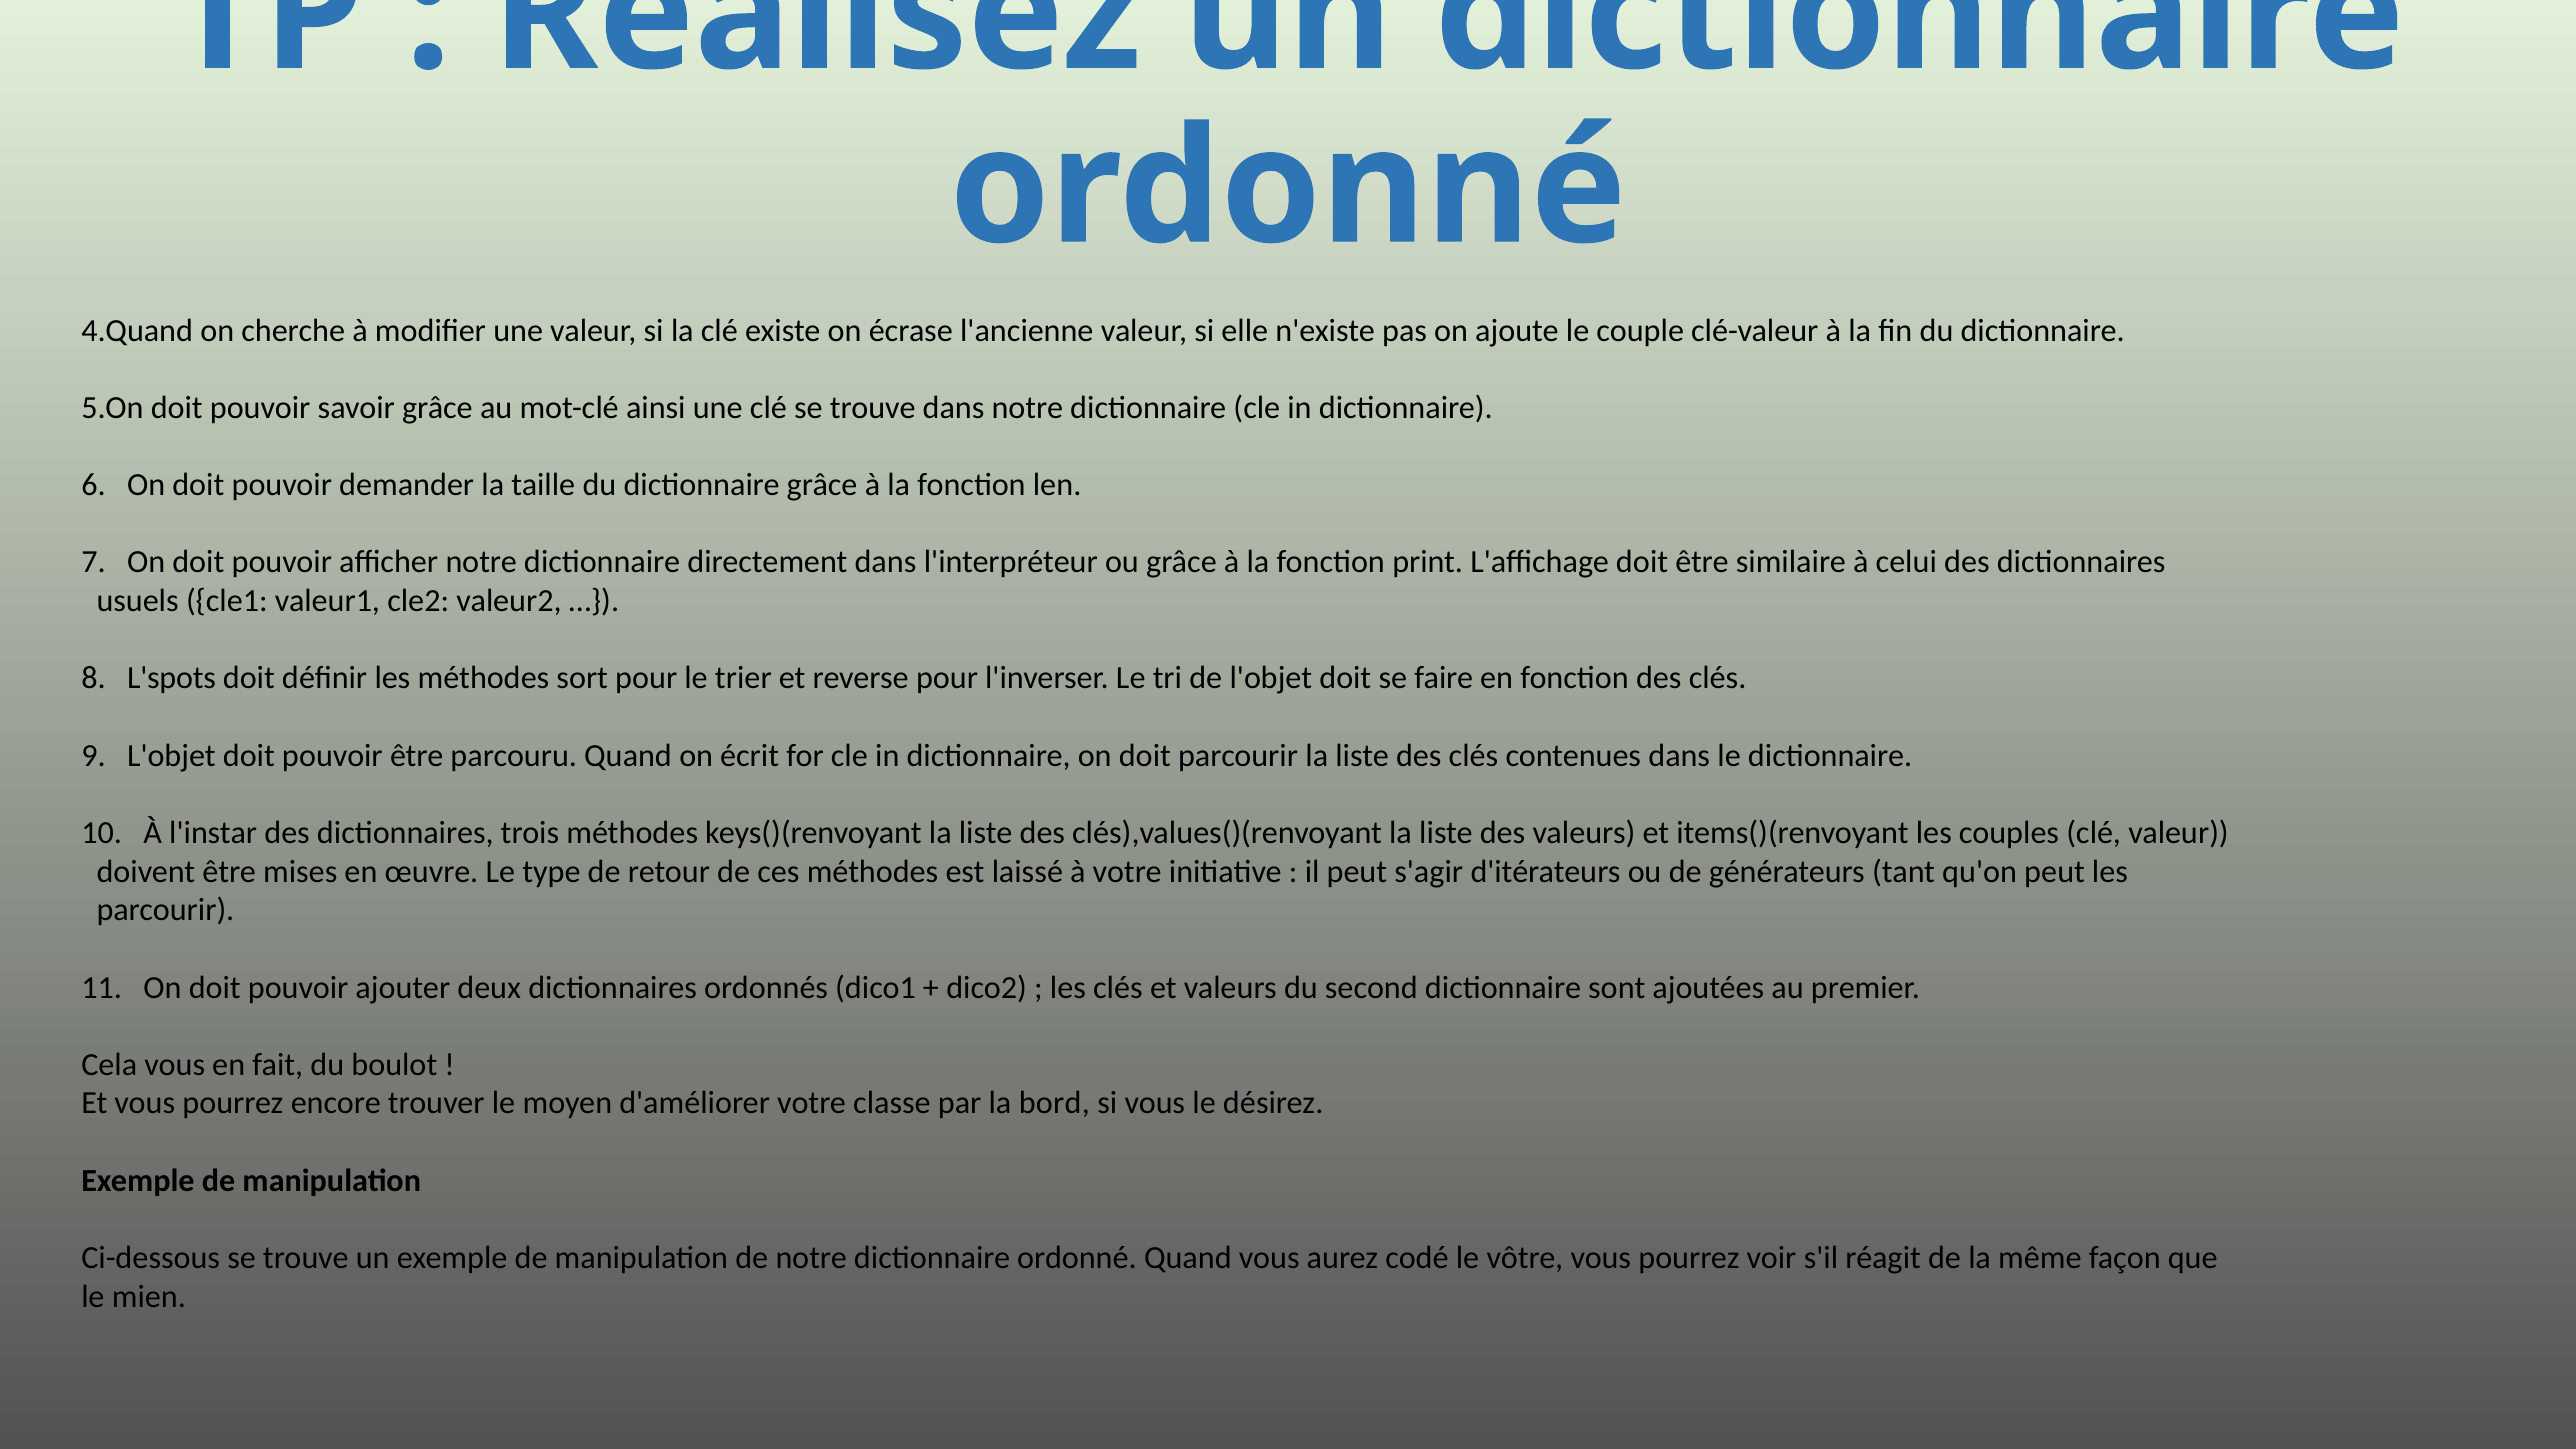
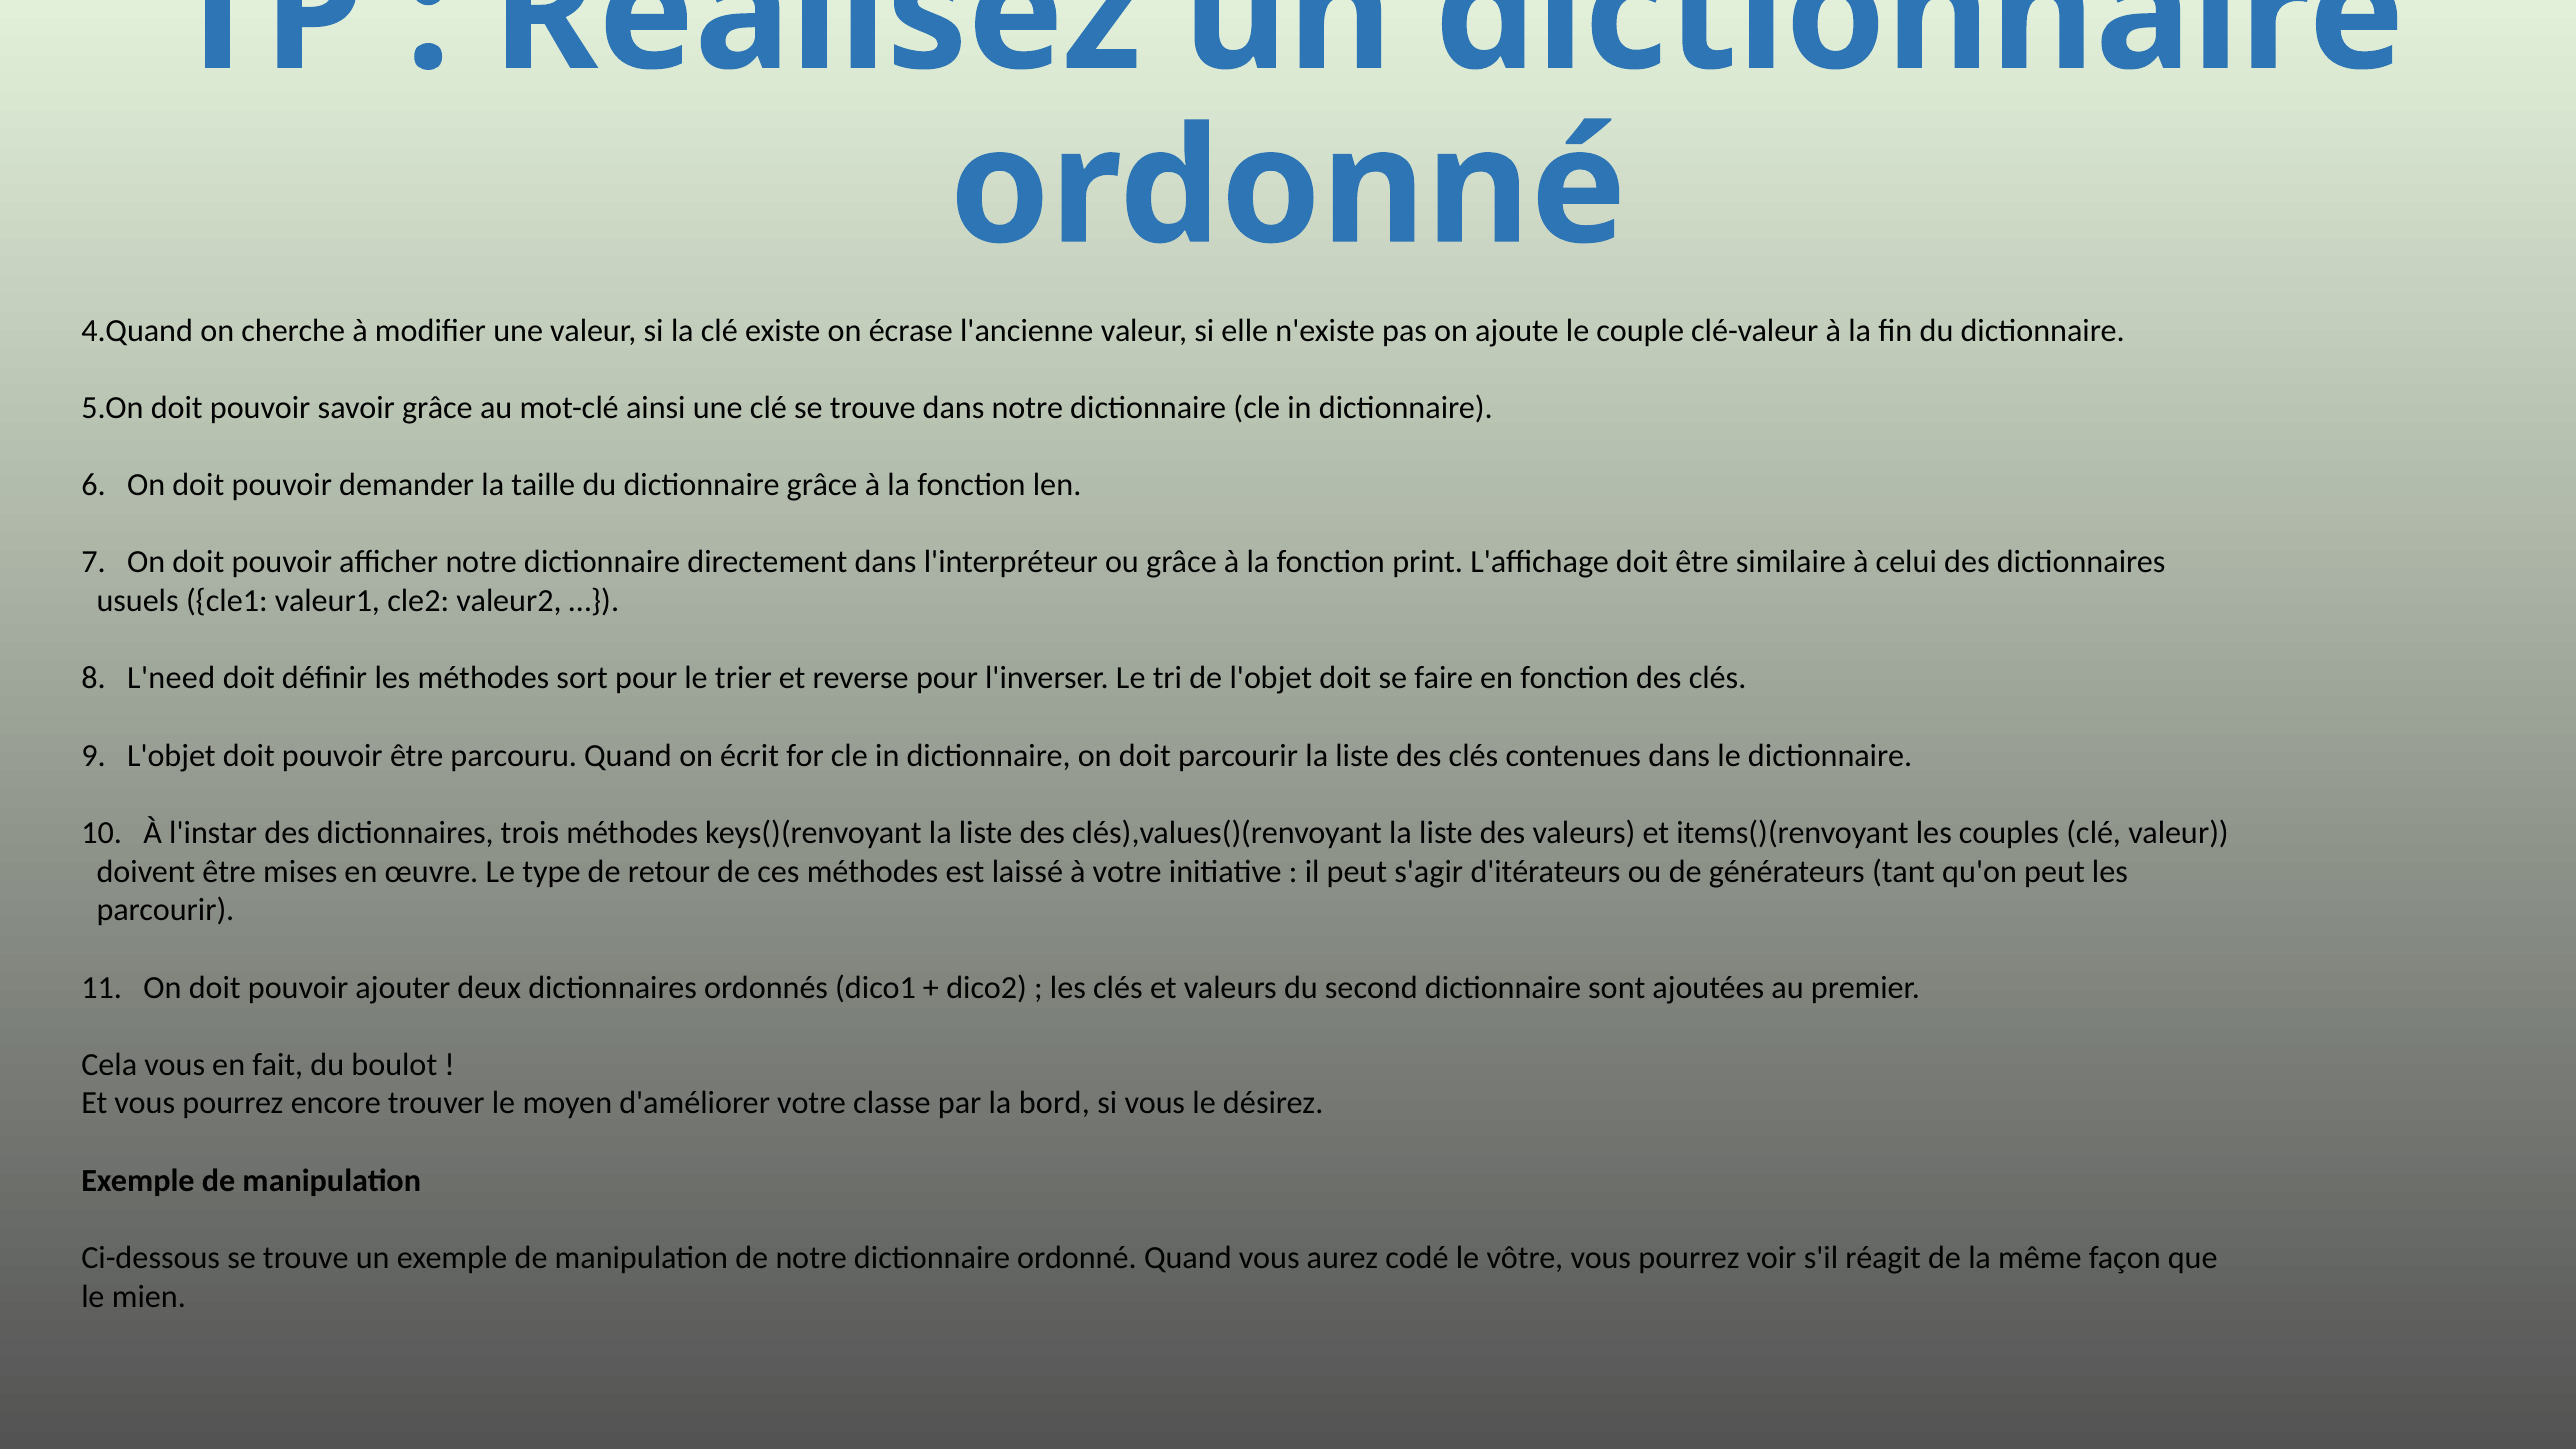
L'spots: L'spots -> L'need
